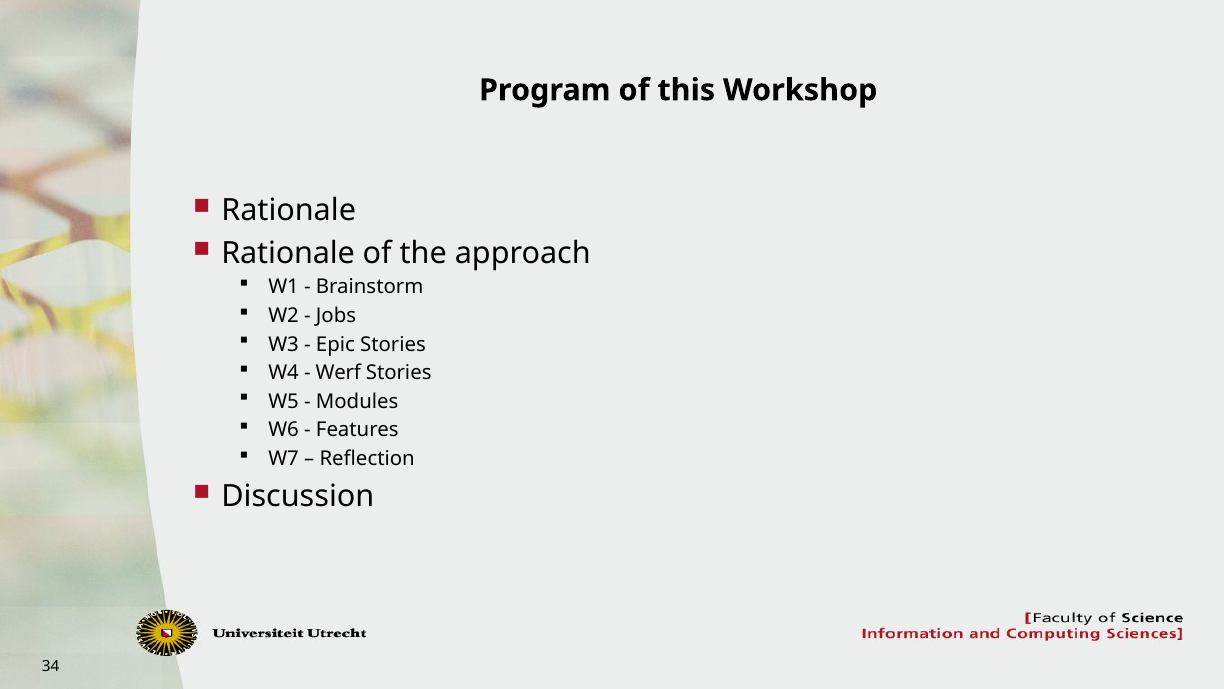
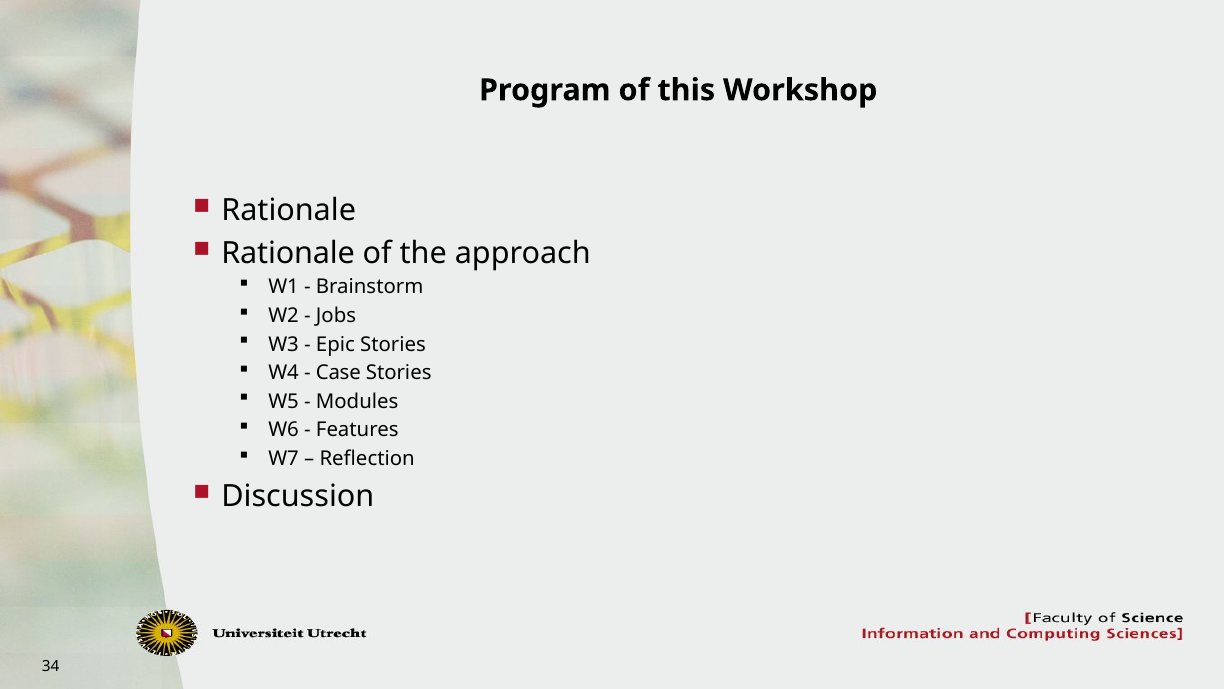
Werf: Werf -> Case
